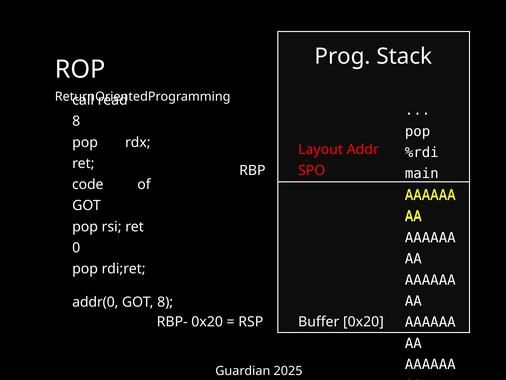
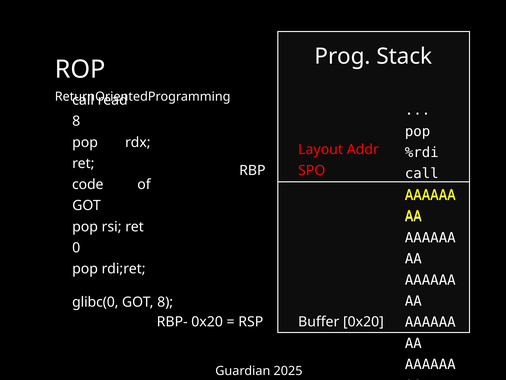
main at (422, 173): main -> call
addr(0: addr(0 -> glibc(0
